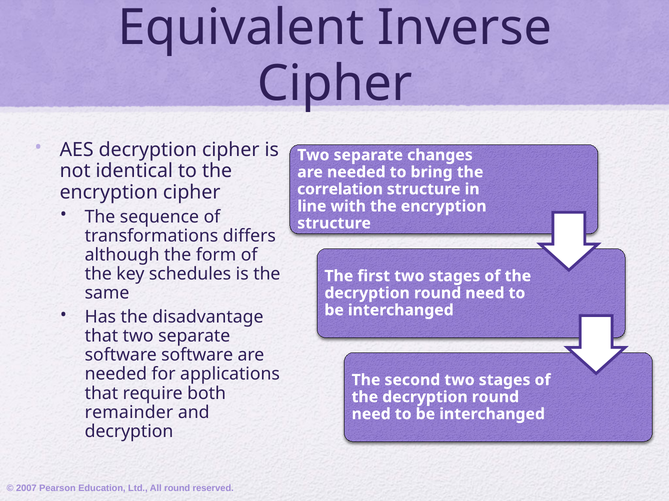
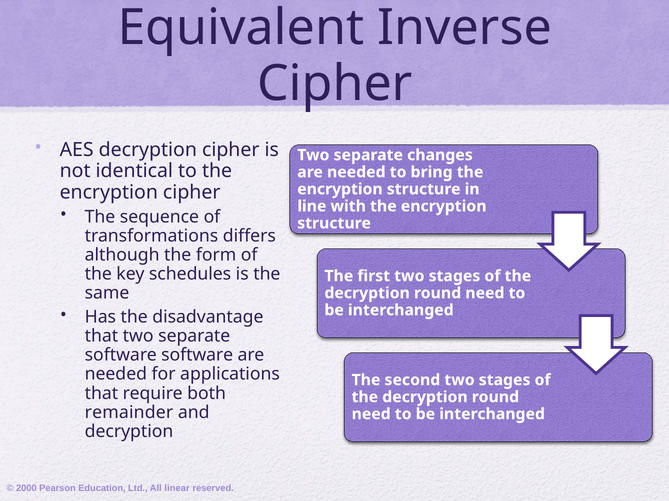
correlation at (340, 189): correlation -> encryption
2007: 2007 -> 2000
All round: round -> linear
